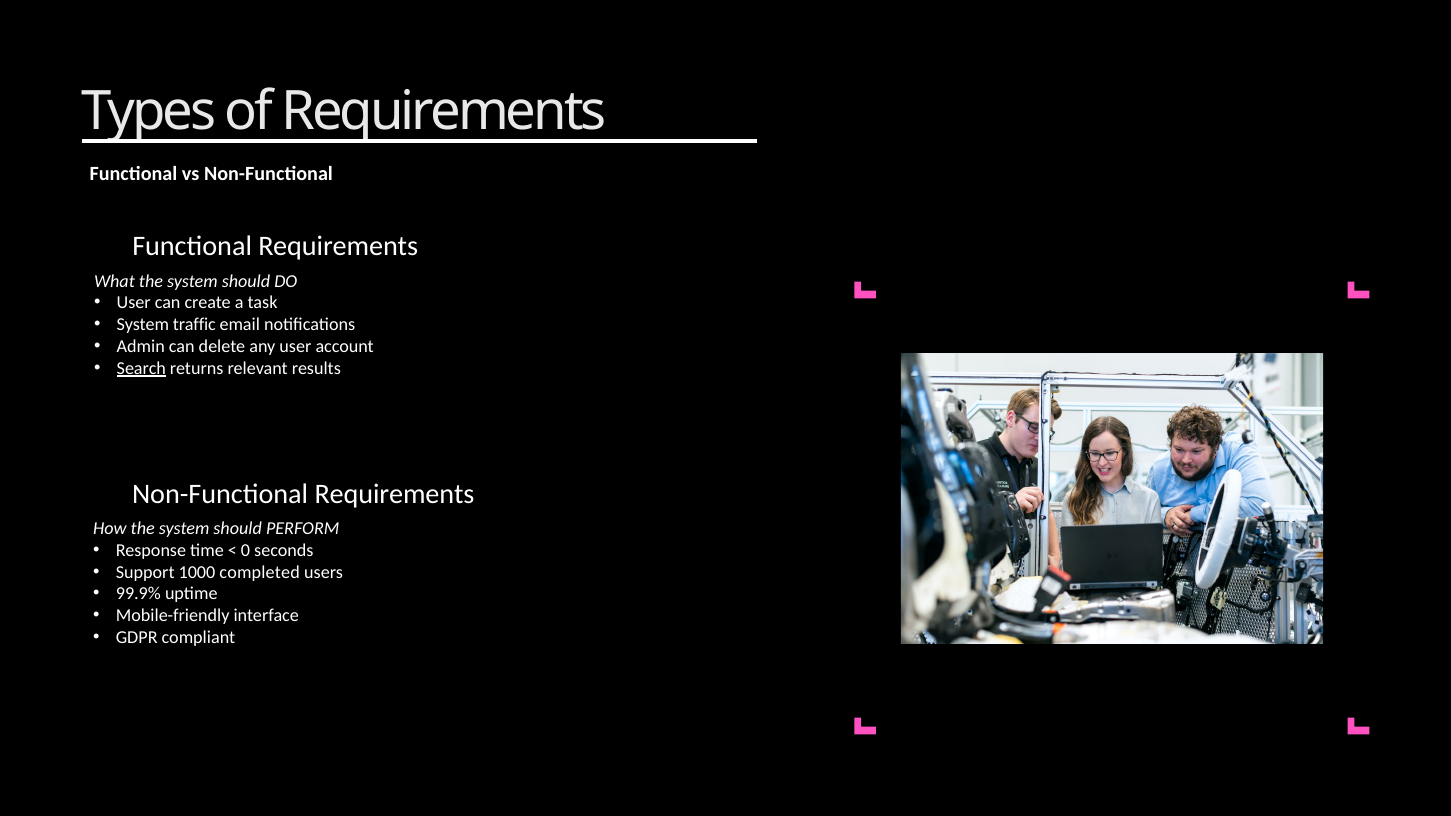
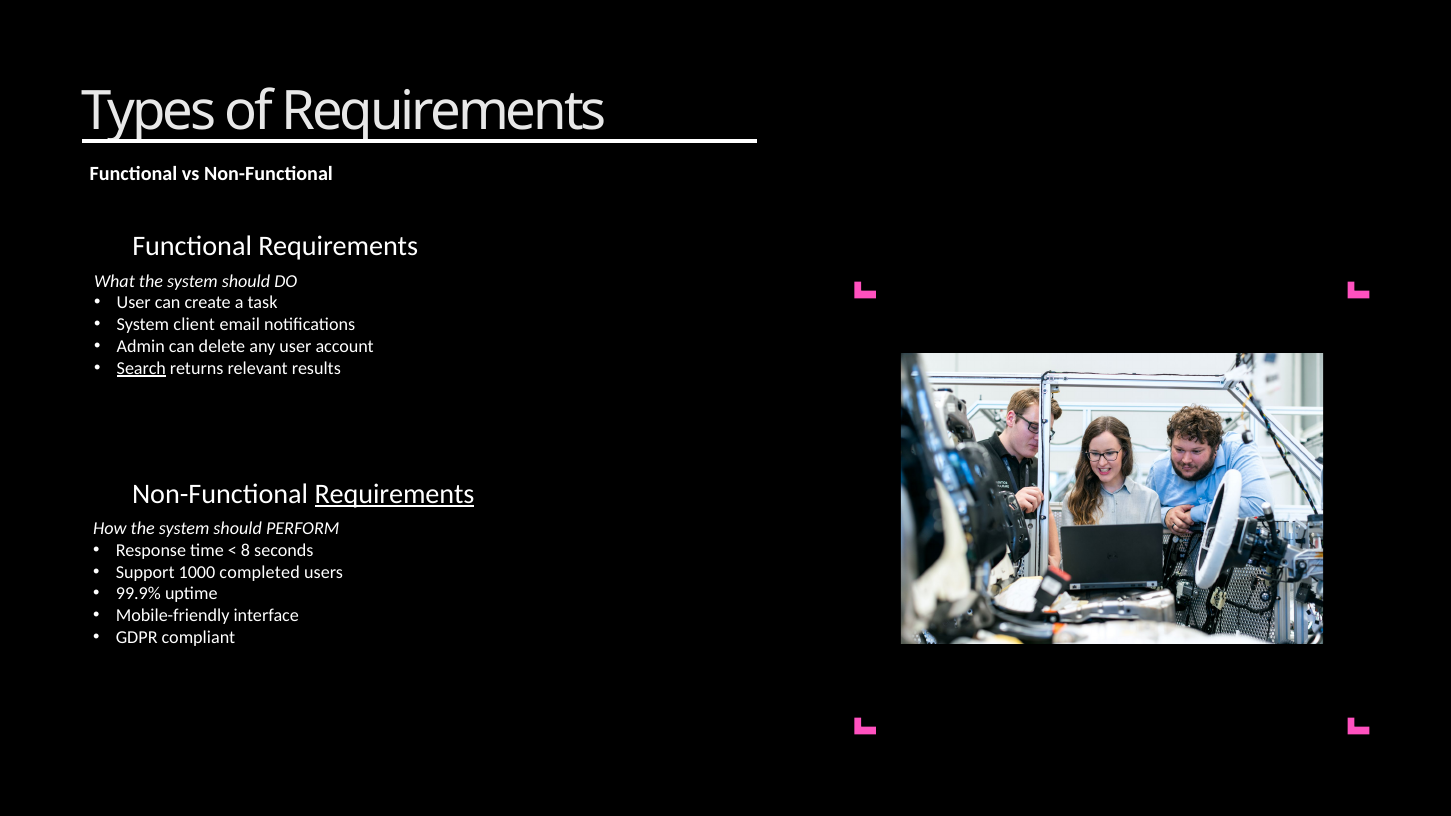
traffic: traffic -> client
Requirements at (394, 494) underline: none -> present
0: 0 -> 8
